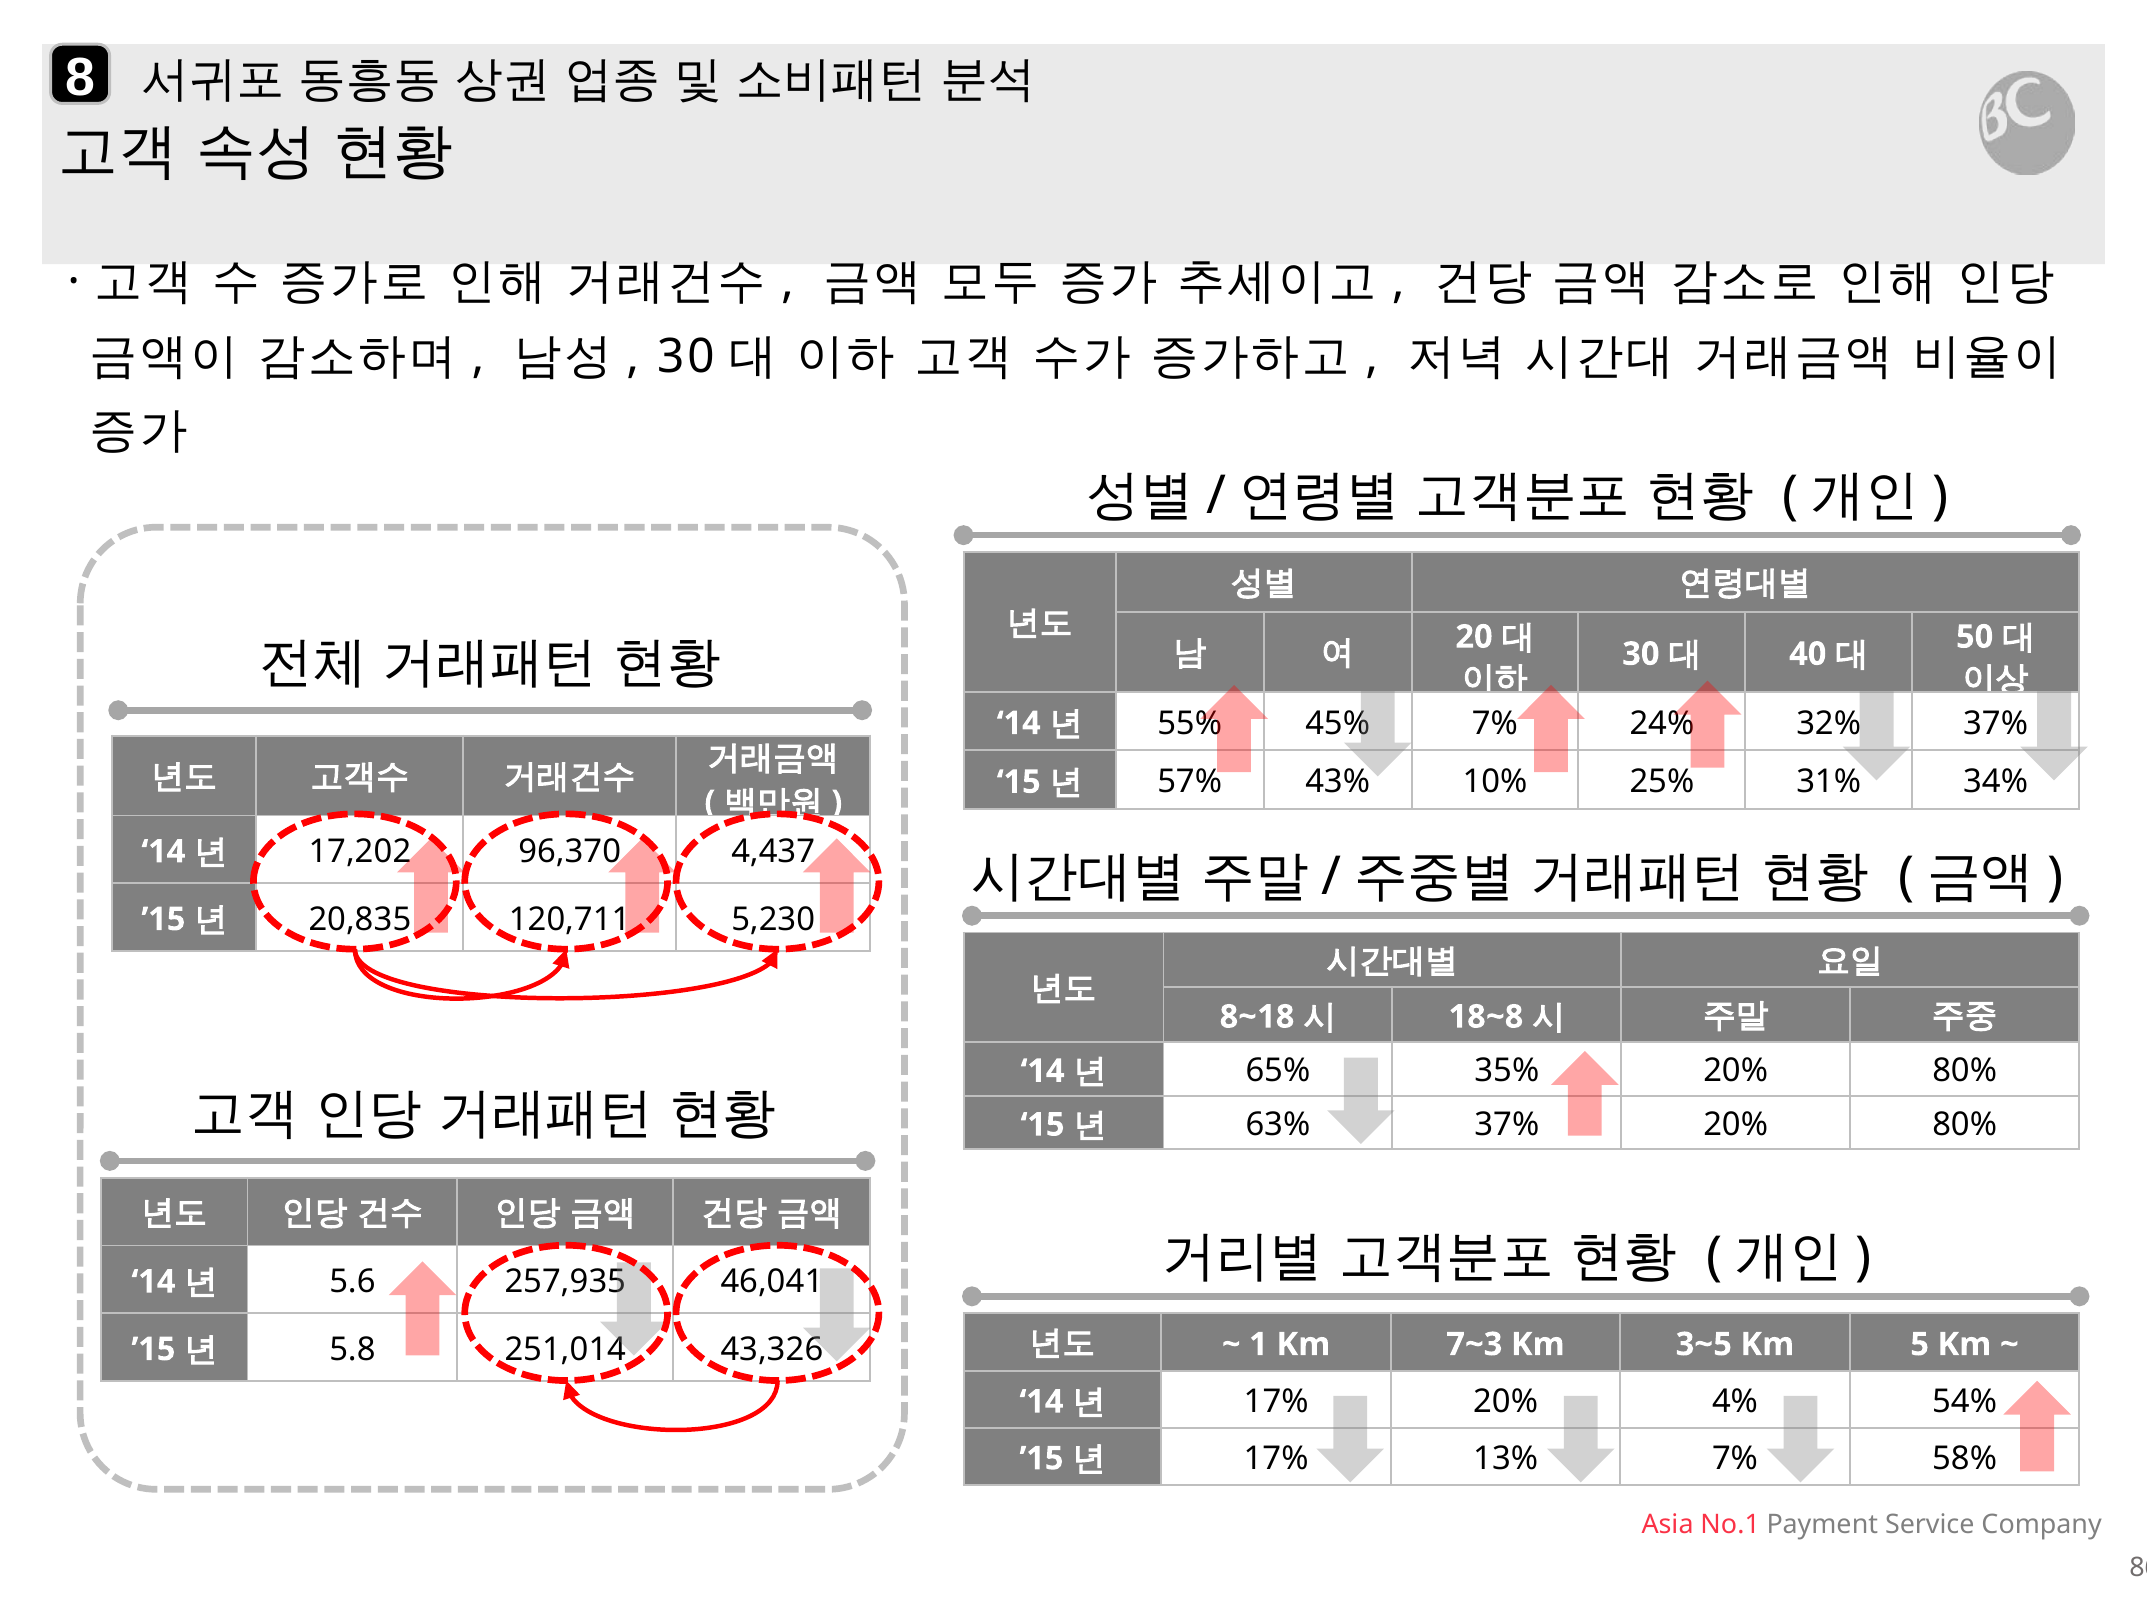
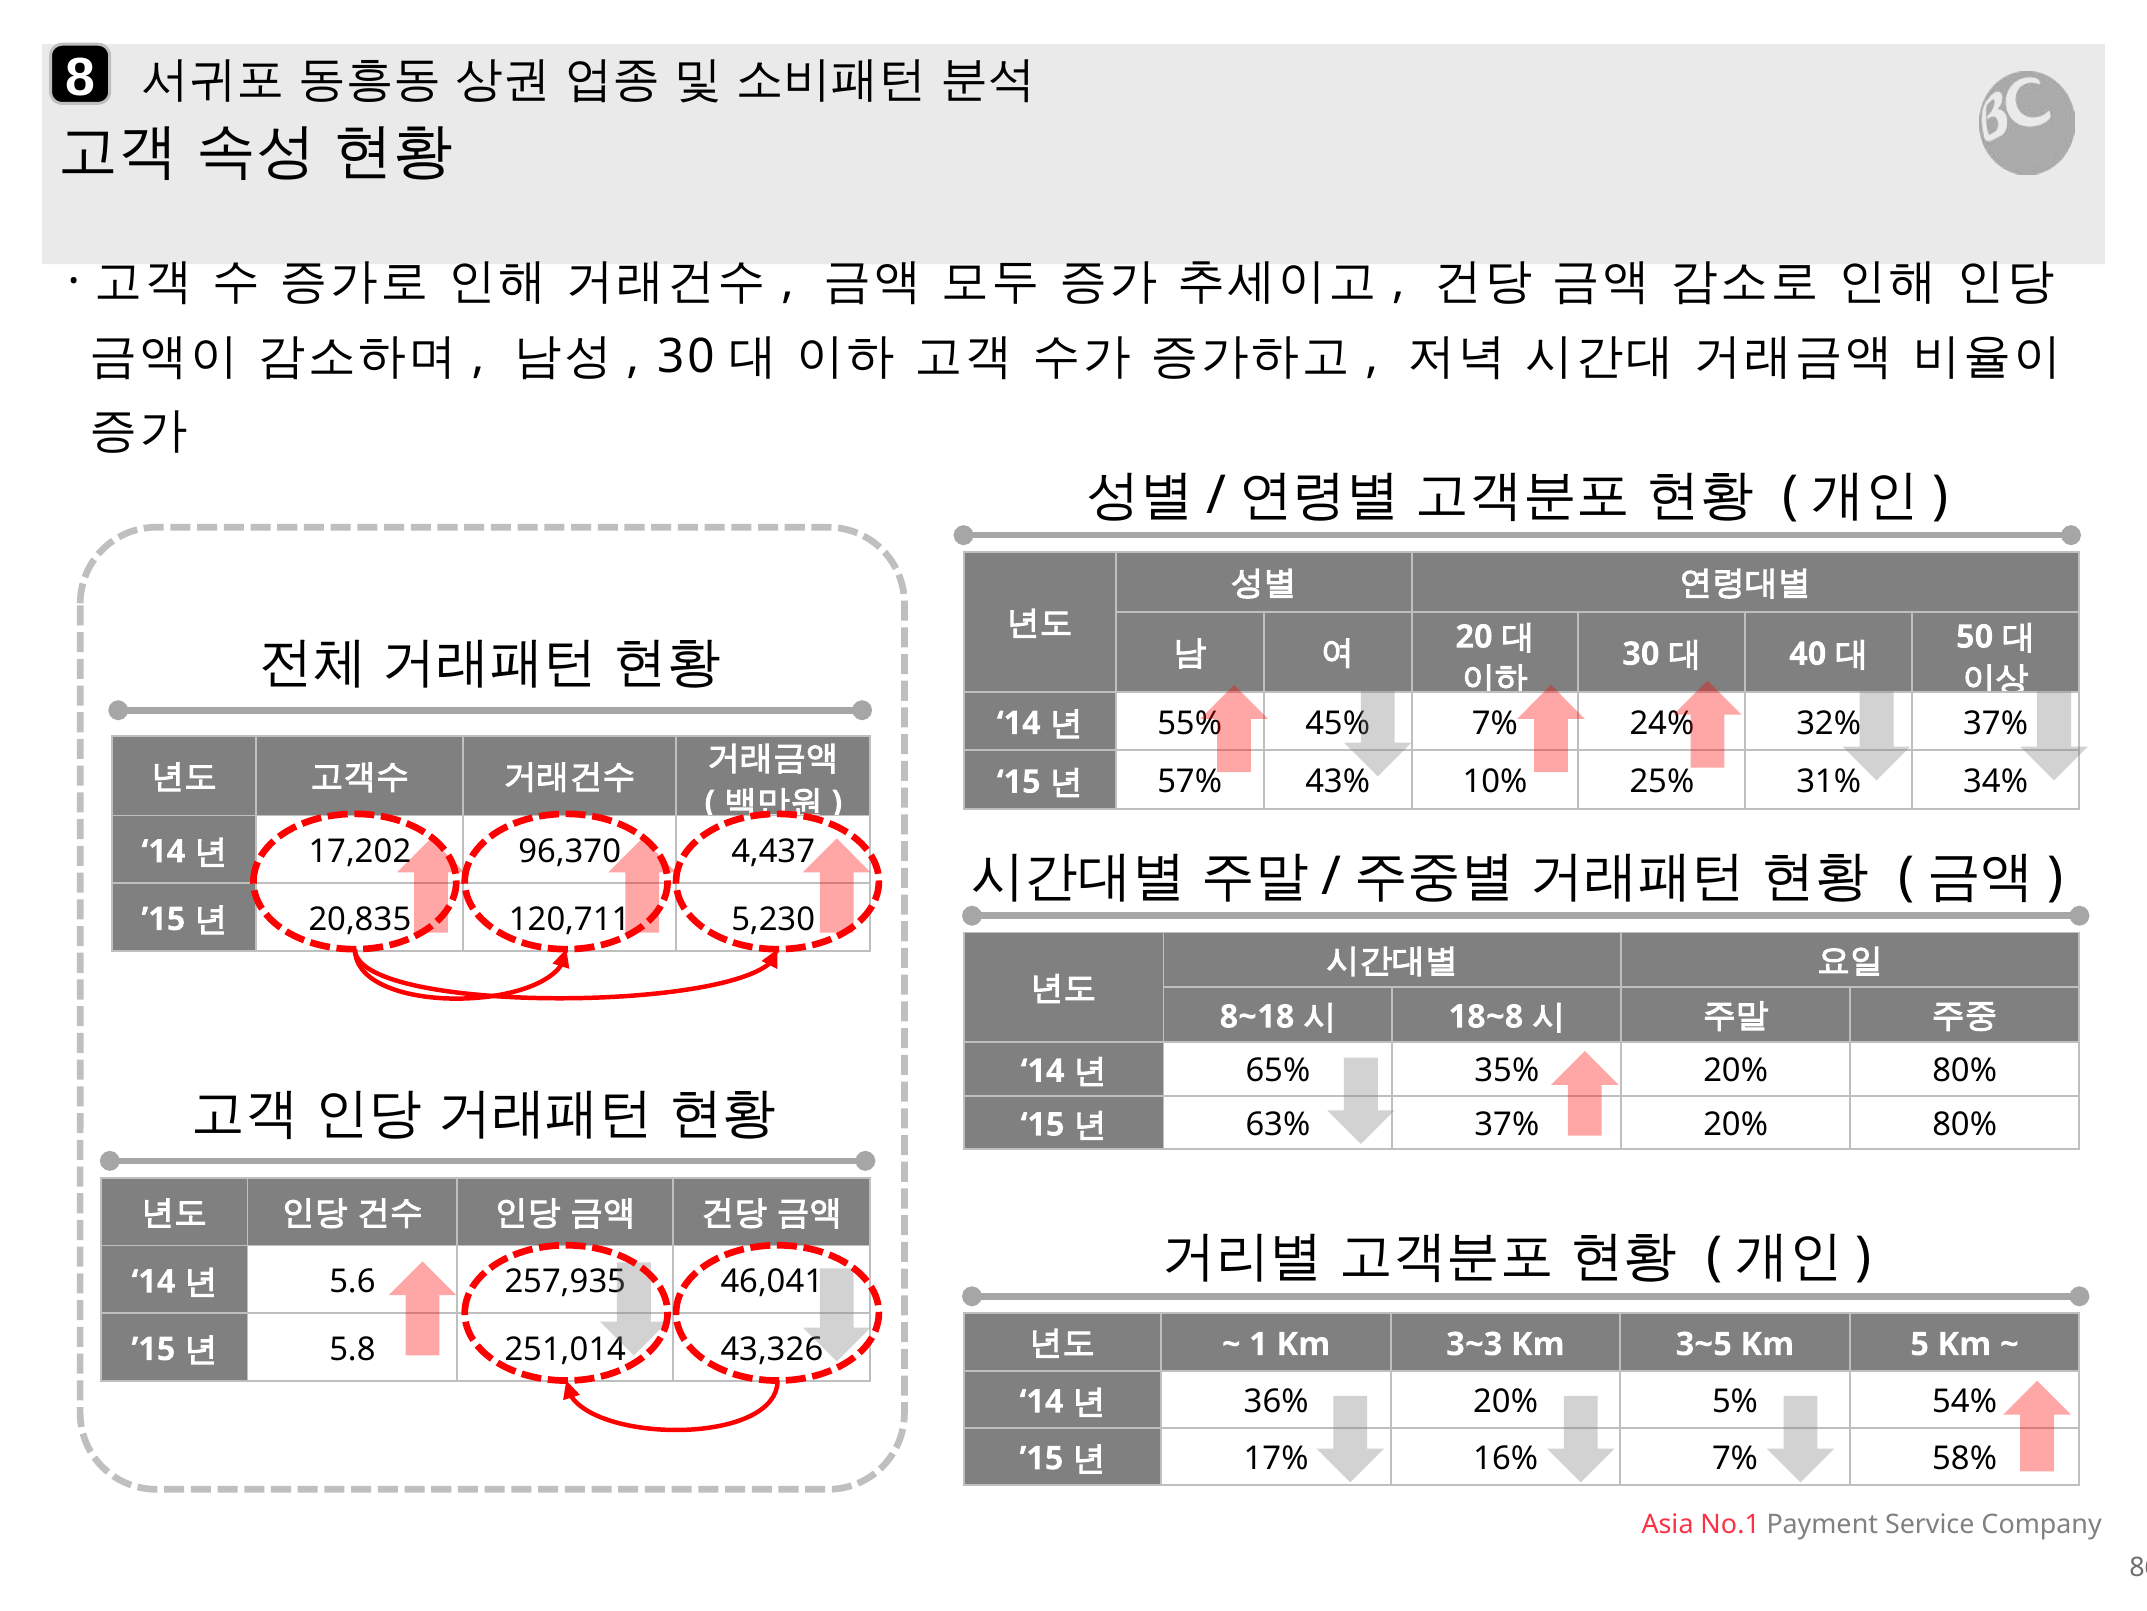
7~3: 7~3 -> 3~3
17% at (1276, 1401): 17% -> 36%
4%: 4% -> 5%
13%: 13% -> 16%
